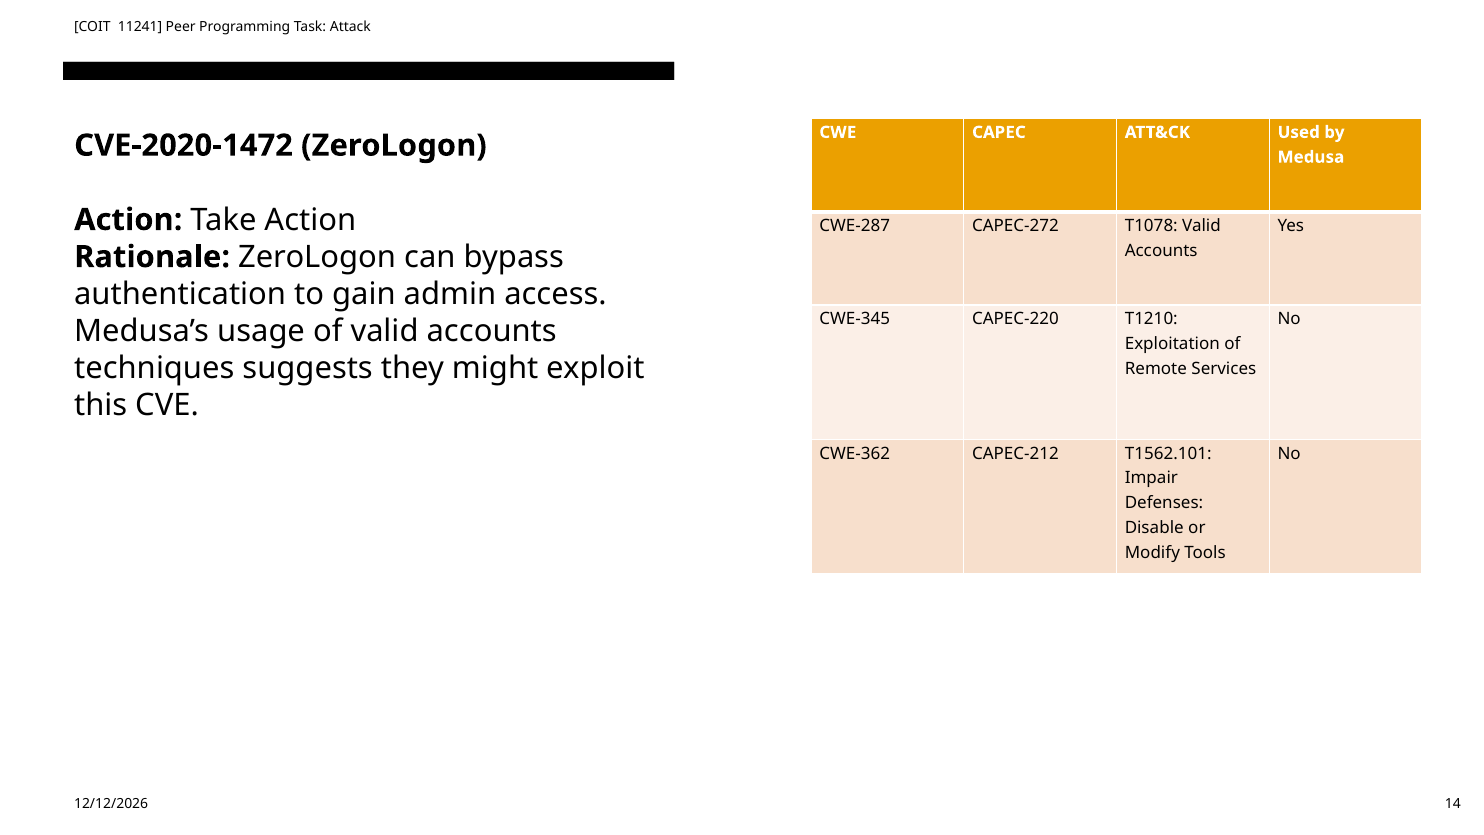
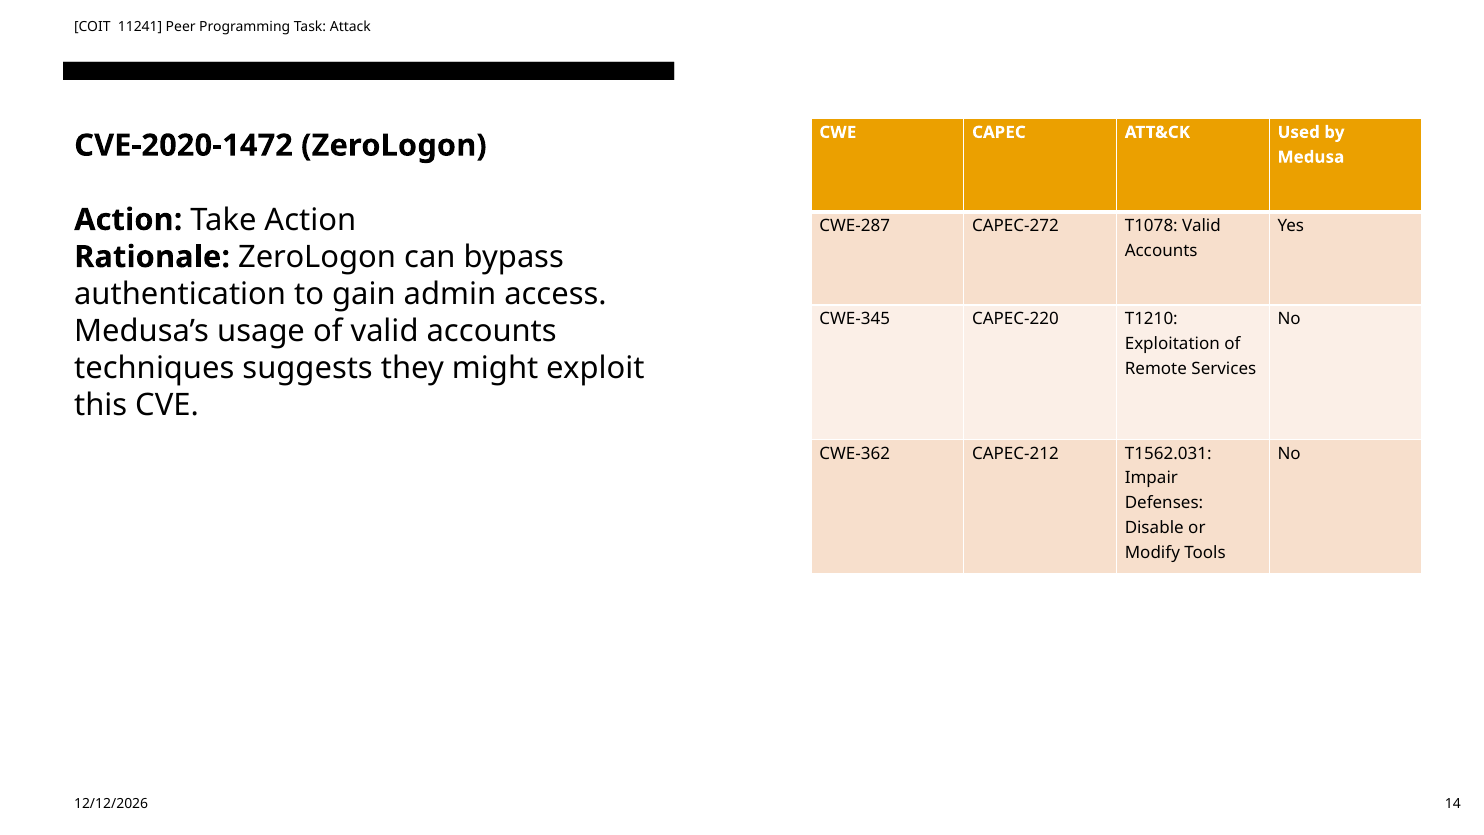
T1562.101: T1562.101 -> T1562.031
